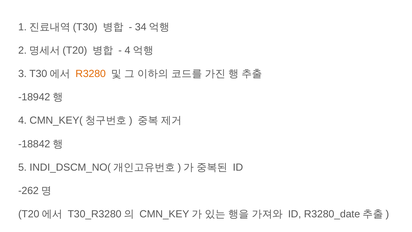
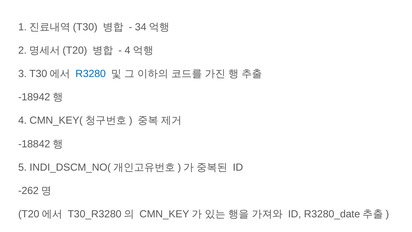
R3280 colour: orange -> blue
